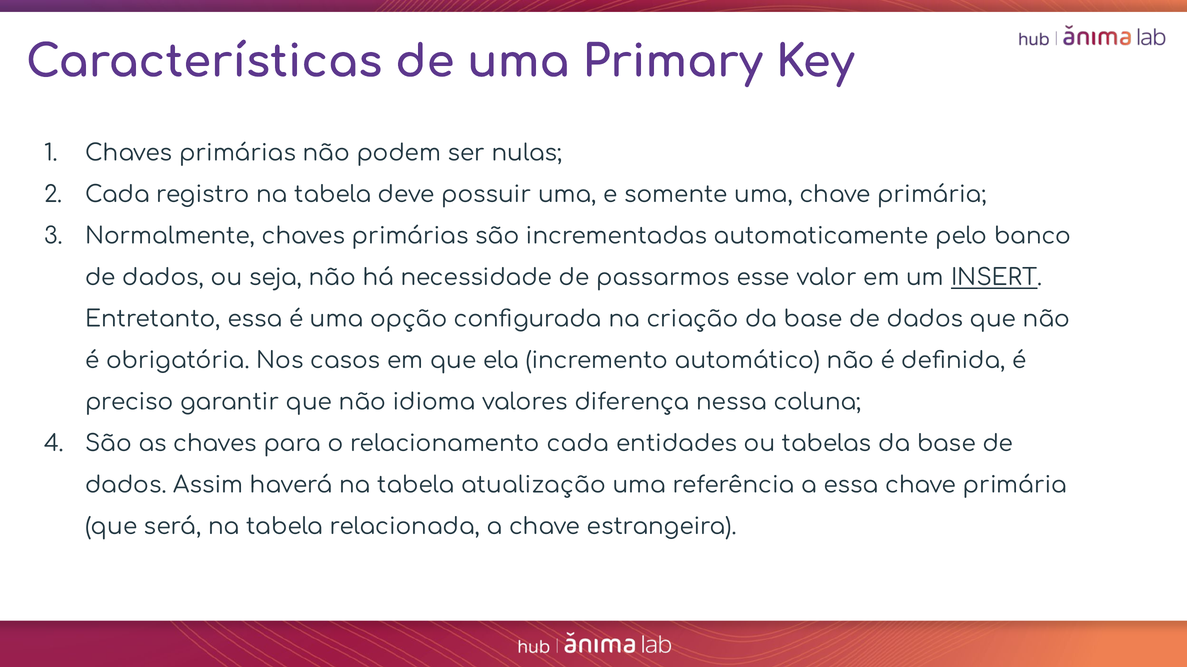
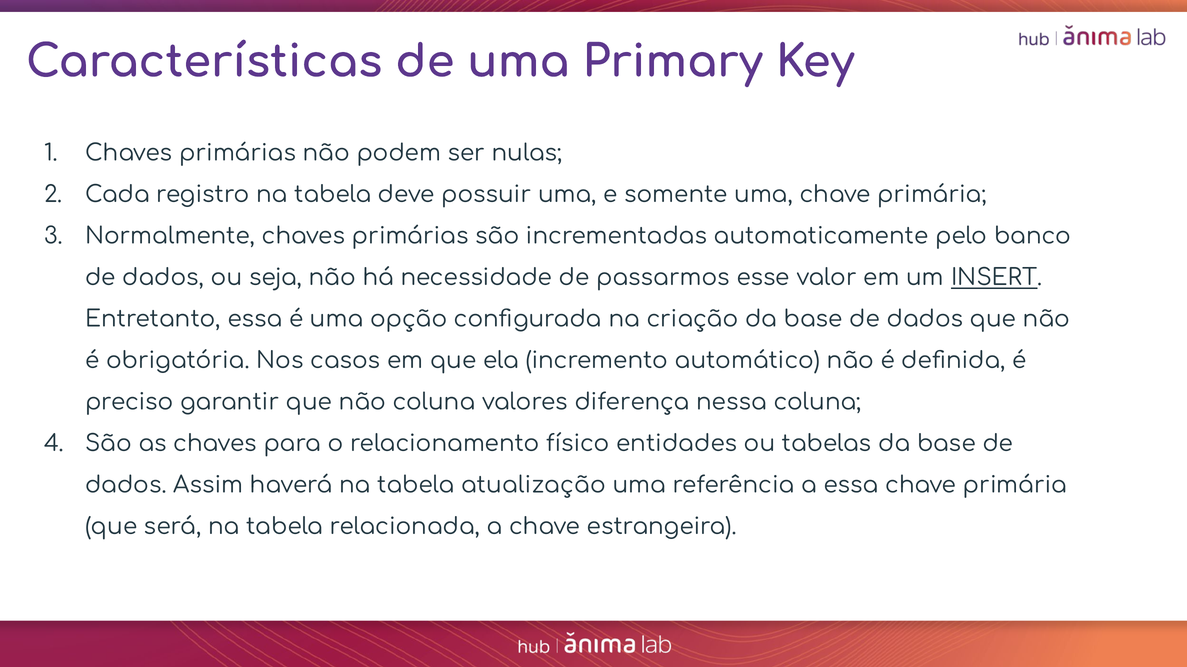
não idioma: idioma -> coluna
relacionamento cada: cada -> físico
